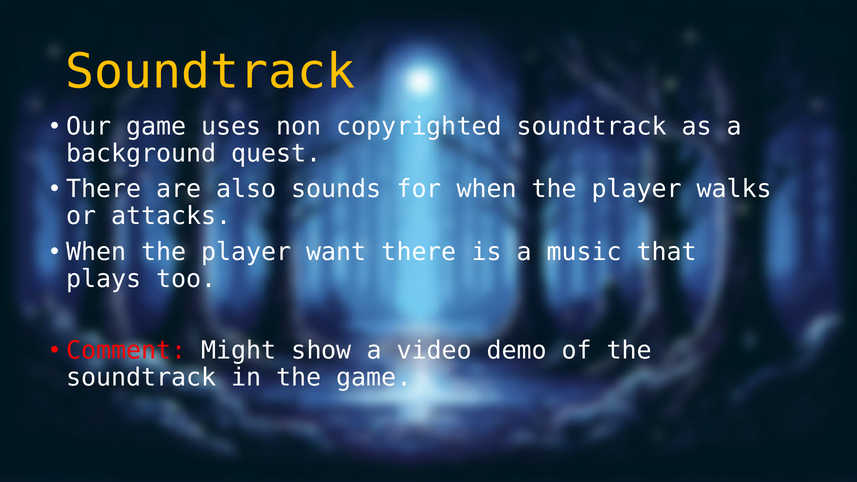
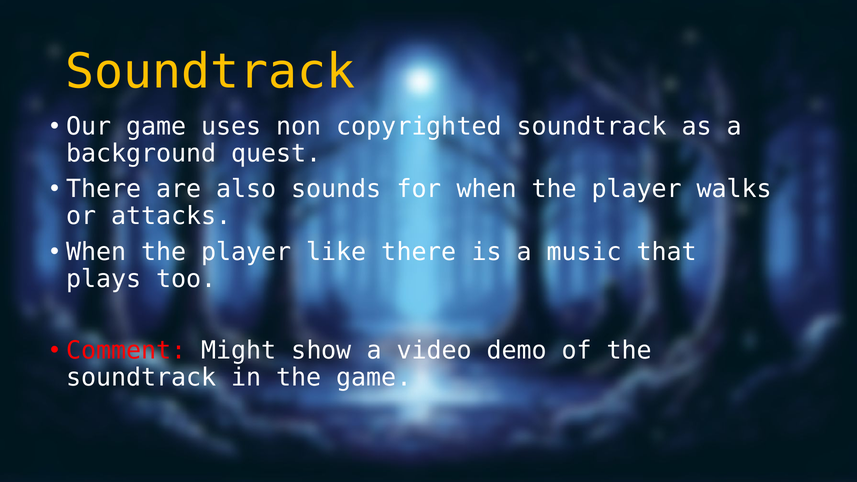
want: want -> like
